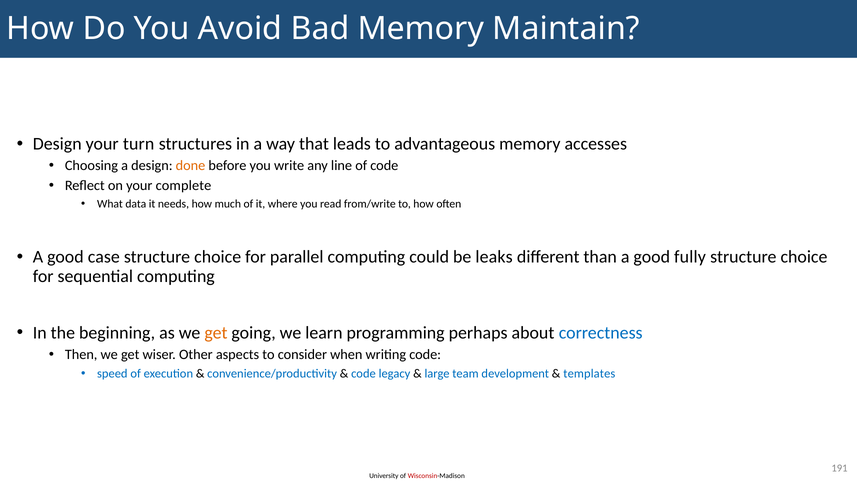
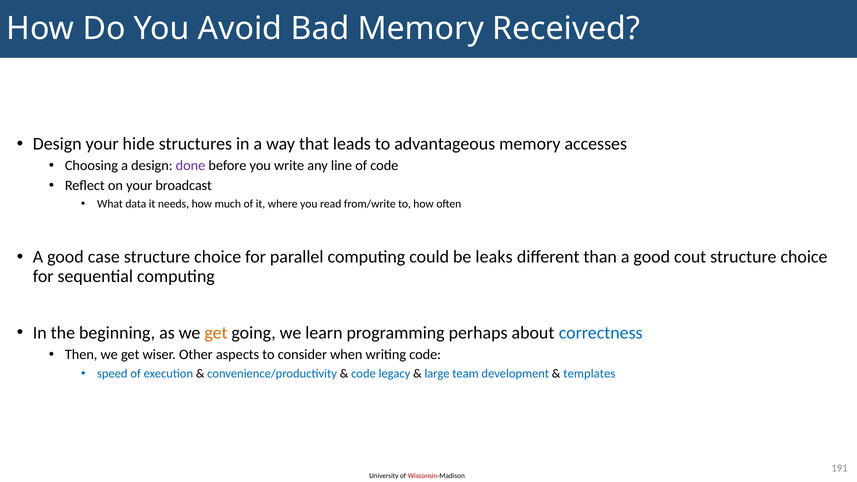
Maintain: Maintain -> Received
turn: turn -> hide
done colour: orange -> purple
complete: complete -> broadcast
fully: fully -> cout
